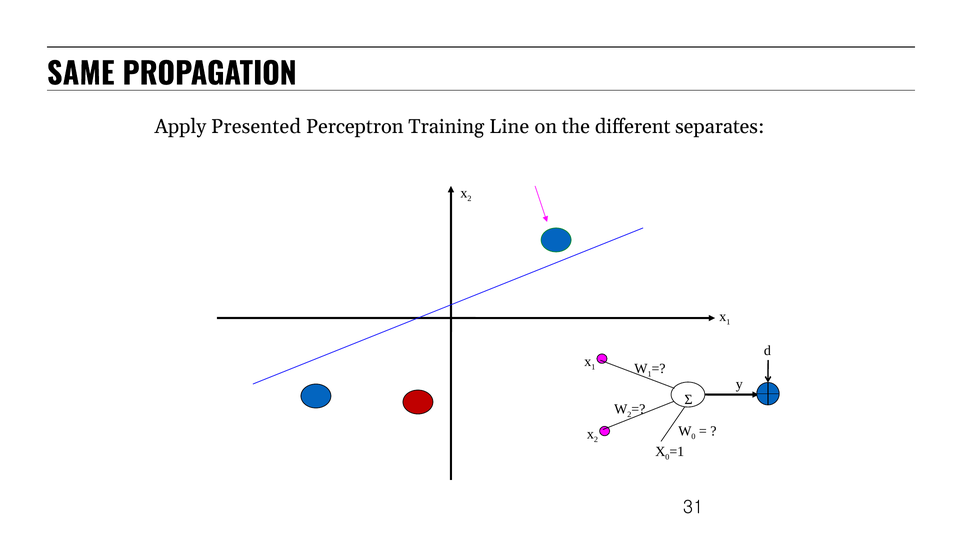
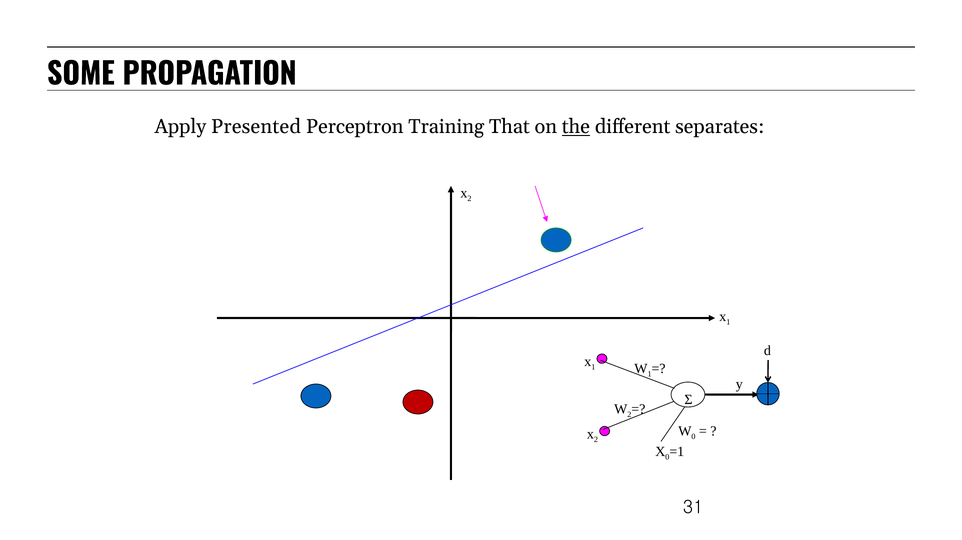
SAME: SAME -> SOME
Line: Line -> That
the underline: none -> present
